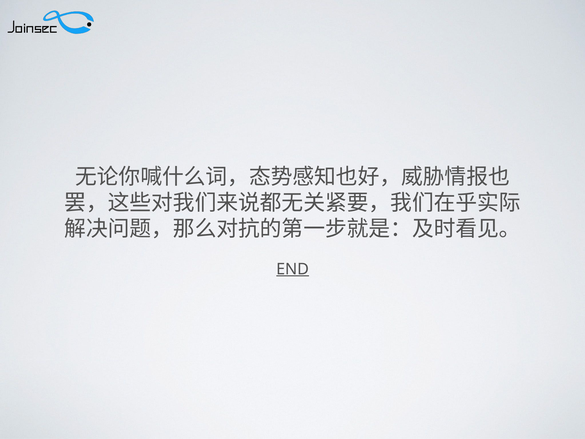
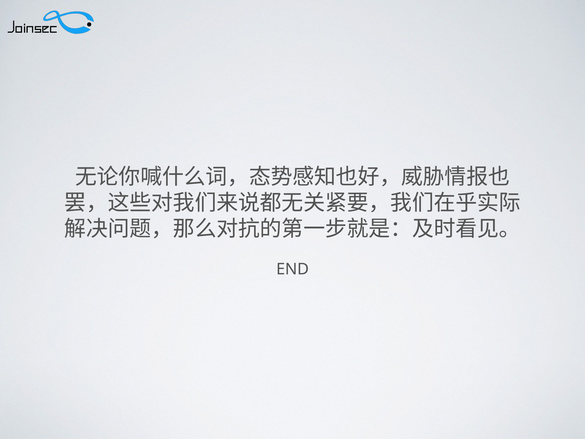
END underline: present -> none
